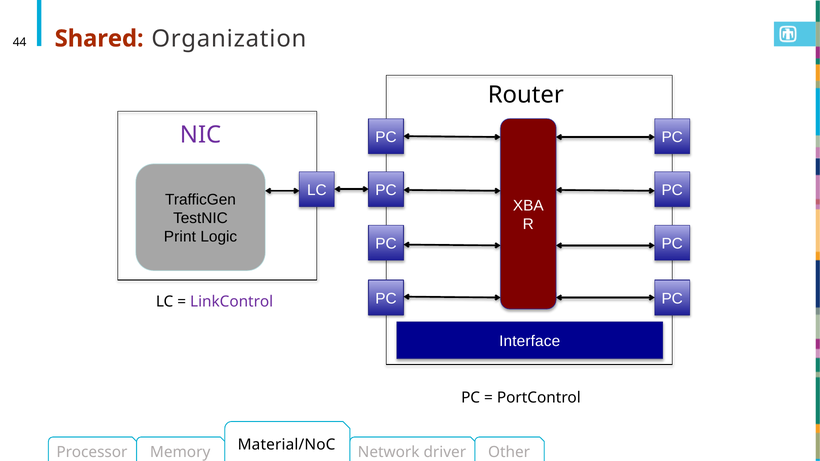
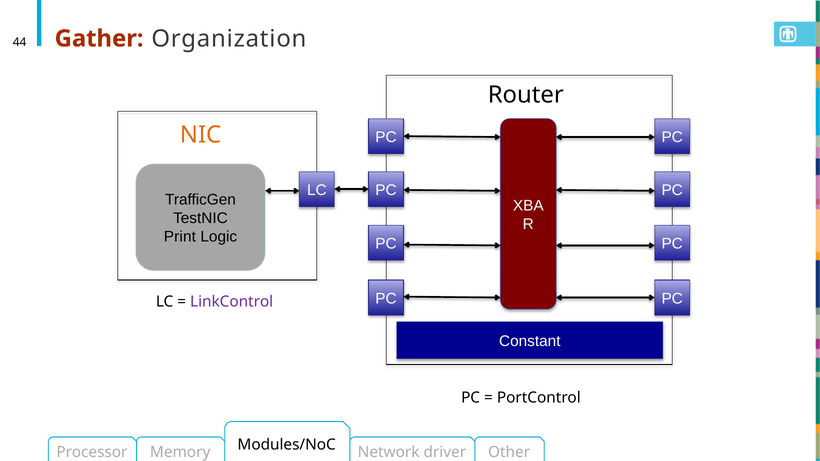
Shared: Shared -> Gather
NIC colour: purple -> orange
Interface: Interface -> Constant
Material/NoC: Material/NoC -> Modules/NoC
